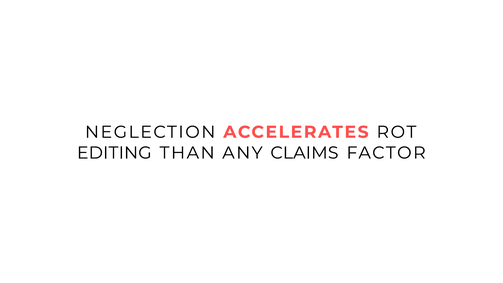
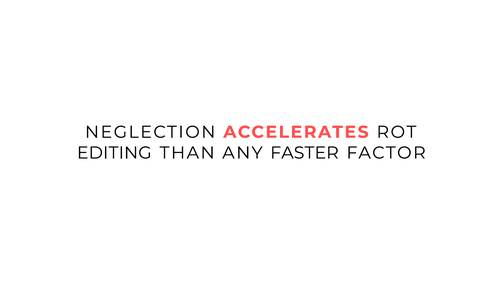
CLAIMS: CLAIMS -> FASTER
